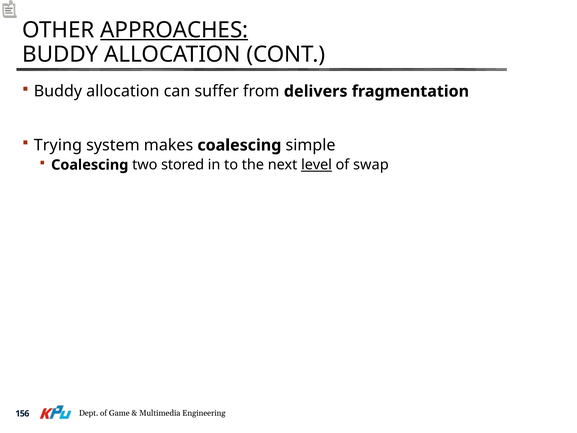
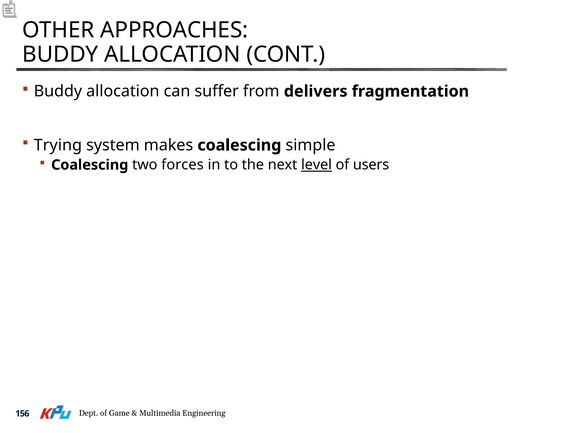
APPROACHES underline: present -> none
stored: stored -> forces
swap: swap -> users
